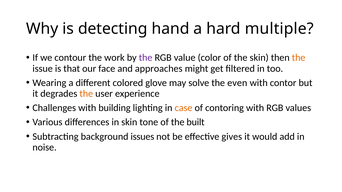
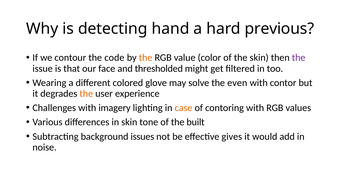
multiple: multiple -> previous
work: work -> code
the at (146, 58) colour: purple -> orange
the at (299, 58) colour: orange -> purple
approaches: approaches -> thresholded
building: building -> imagery
